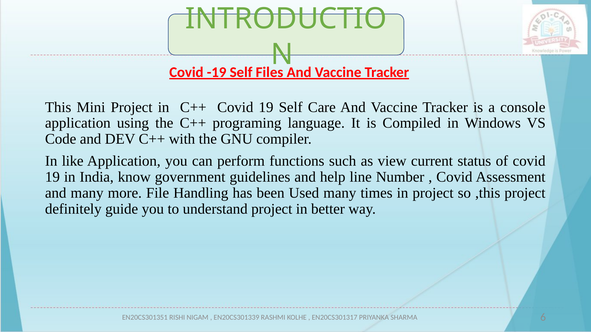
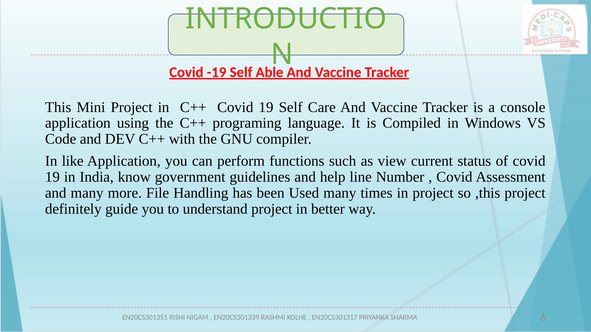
Files: Files -> Able
